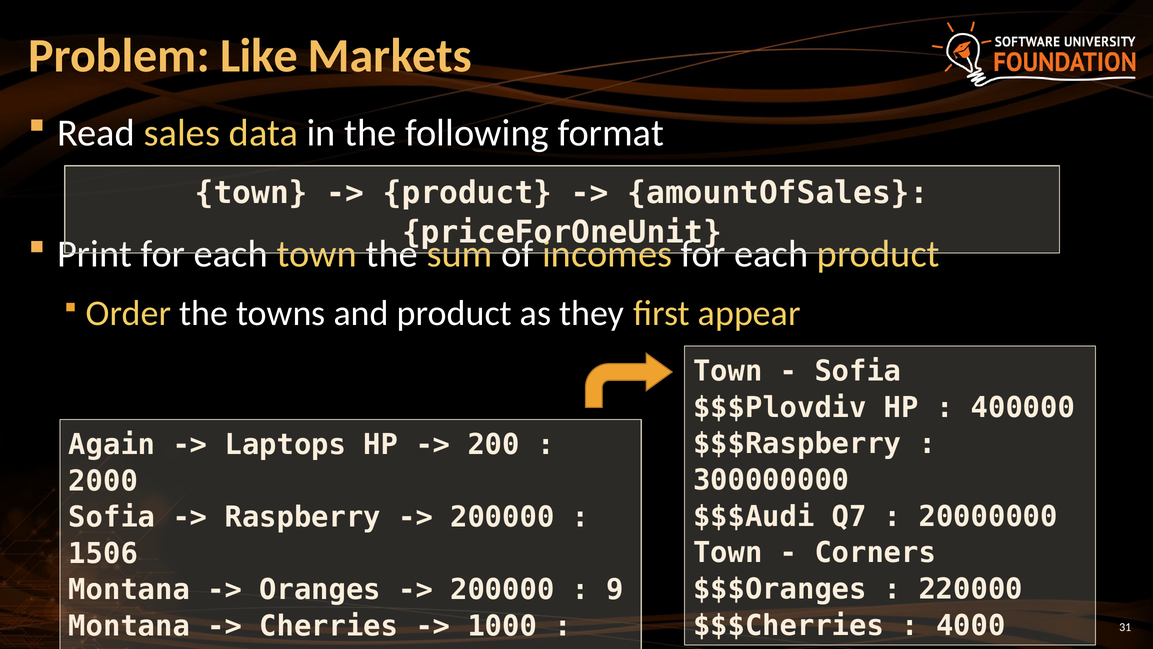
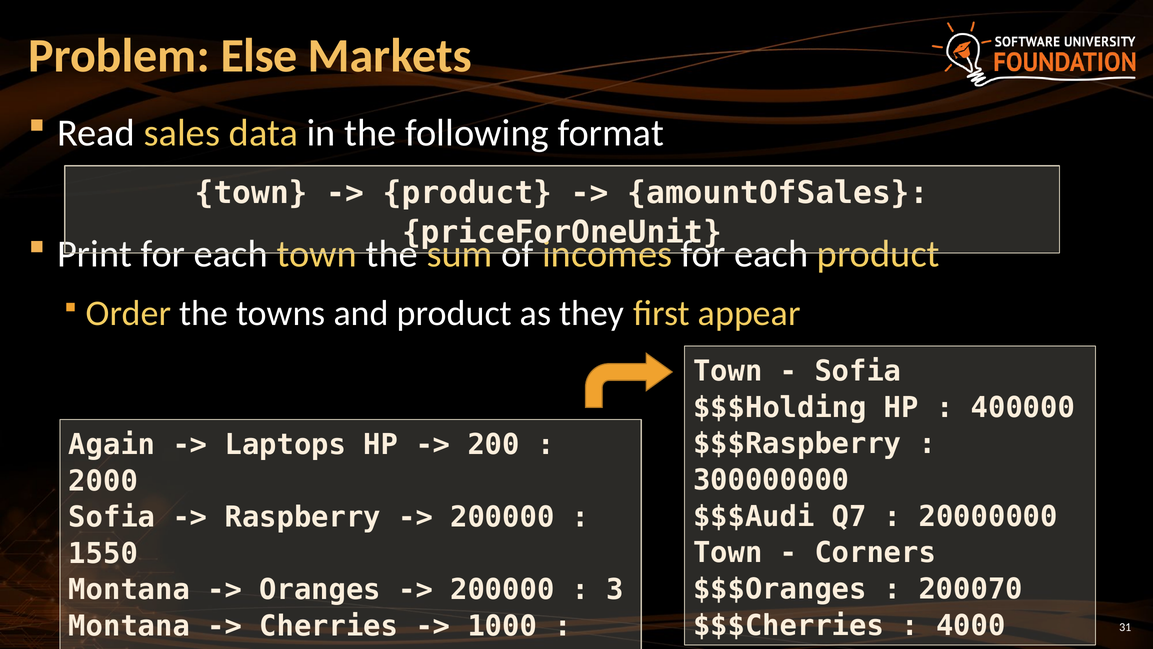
Like: Like -> Else
$$$Plovdiv: $$$Plovdiv -> $$$Holding
1506: 1506 -> 1550
220000: 220000 -> 200070
9: 9 -> 3
